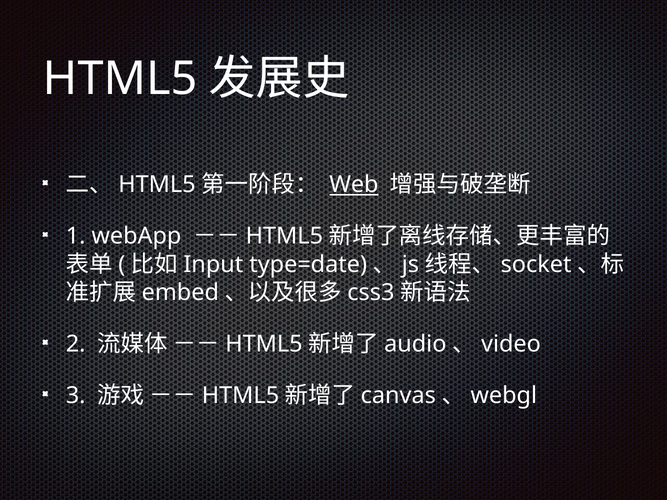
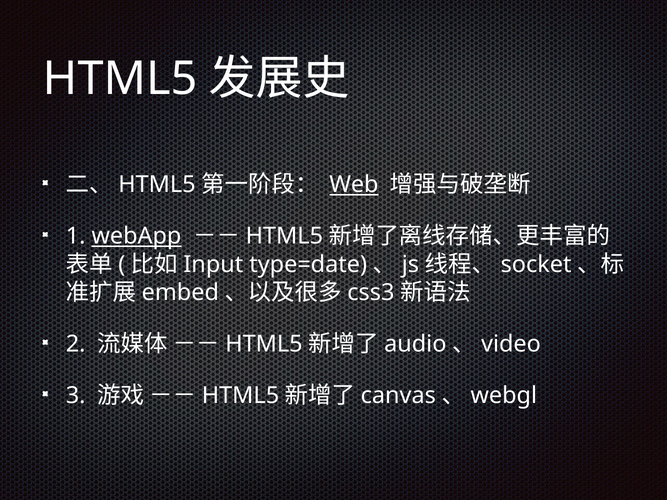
webApp underline: none -> present
